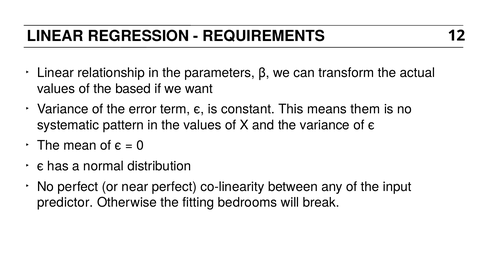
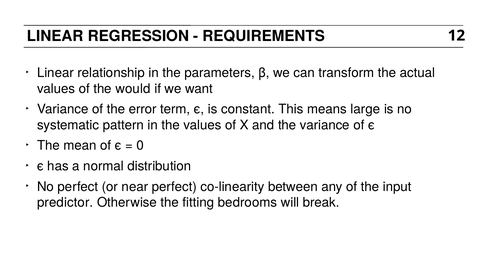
based: based -> would
them: them -> large
